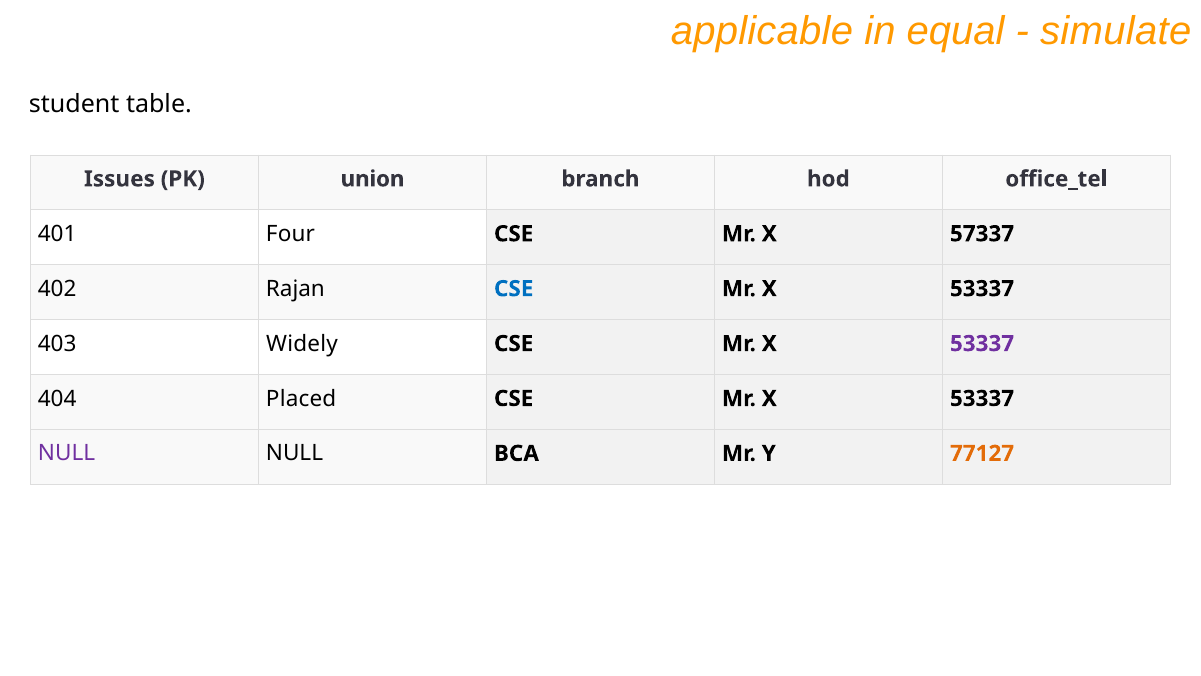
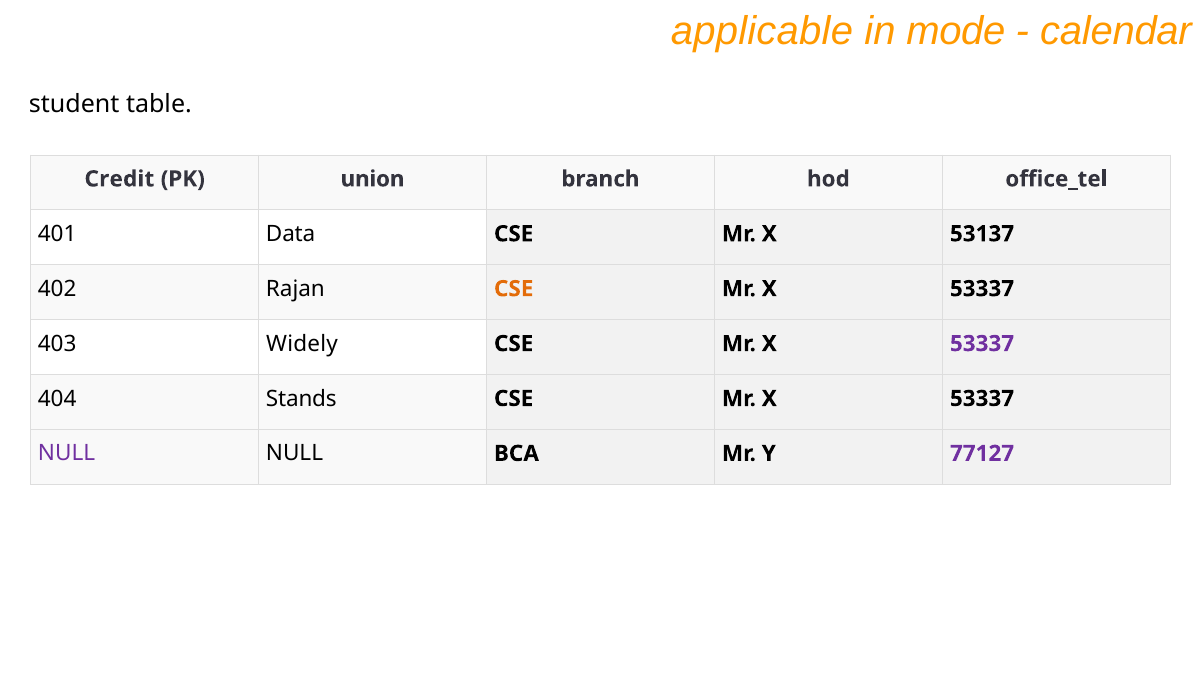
equal: equal -> mode
simulate: simulate -> calendar
Issues: Issues -> Credit
Four: Four -> Data
57337: 57337 -> 53137
CSE at (514, 289) colour: blue -> orange
Placed: Placed -> Stands
77127 colour: orange -> purple
